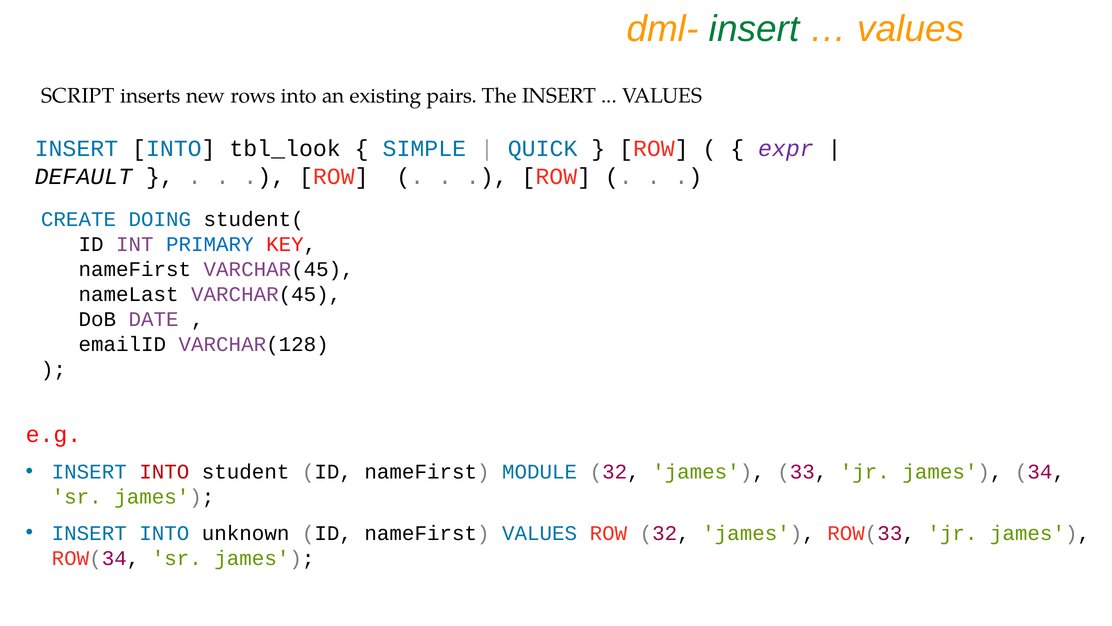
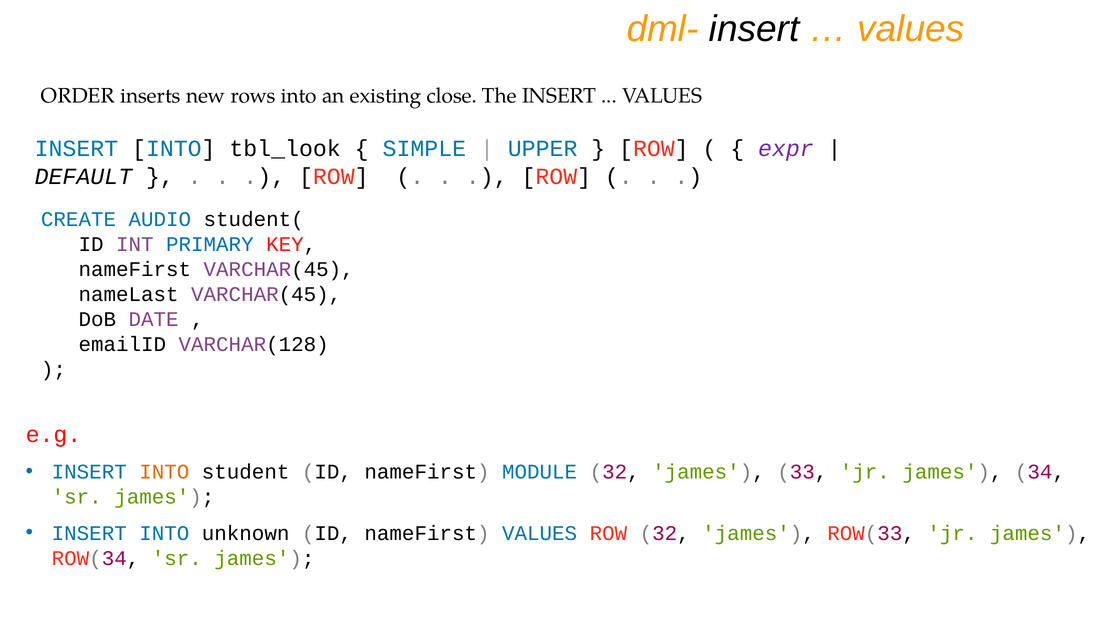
insert at (754, 29) colour: green -> black
SCRIPT: SCRIPT -> ORDER
pairs: pairs -> close
QUICK: QUICK -> UPPER
DOING: DOING -> AUDIO
INTO at (164, 472) colour: red -> orange
